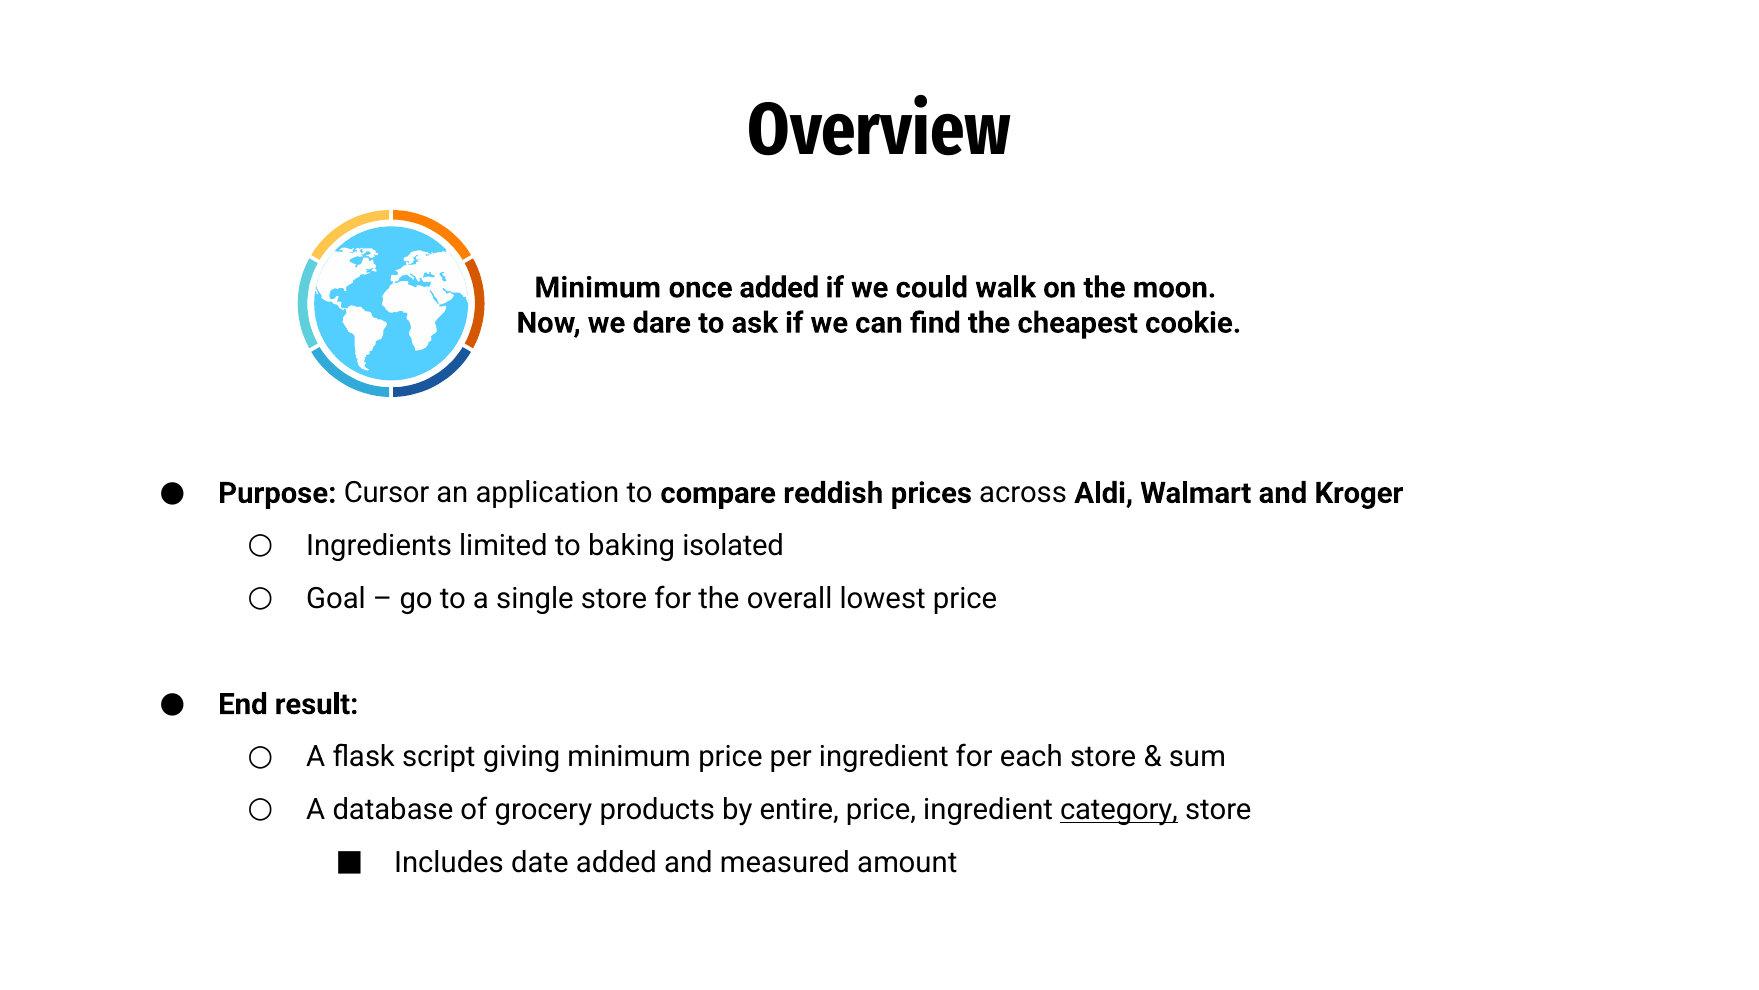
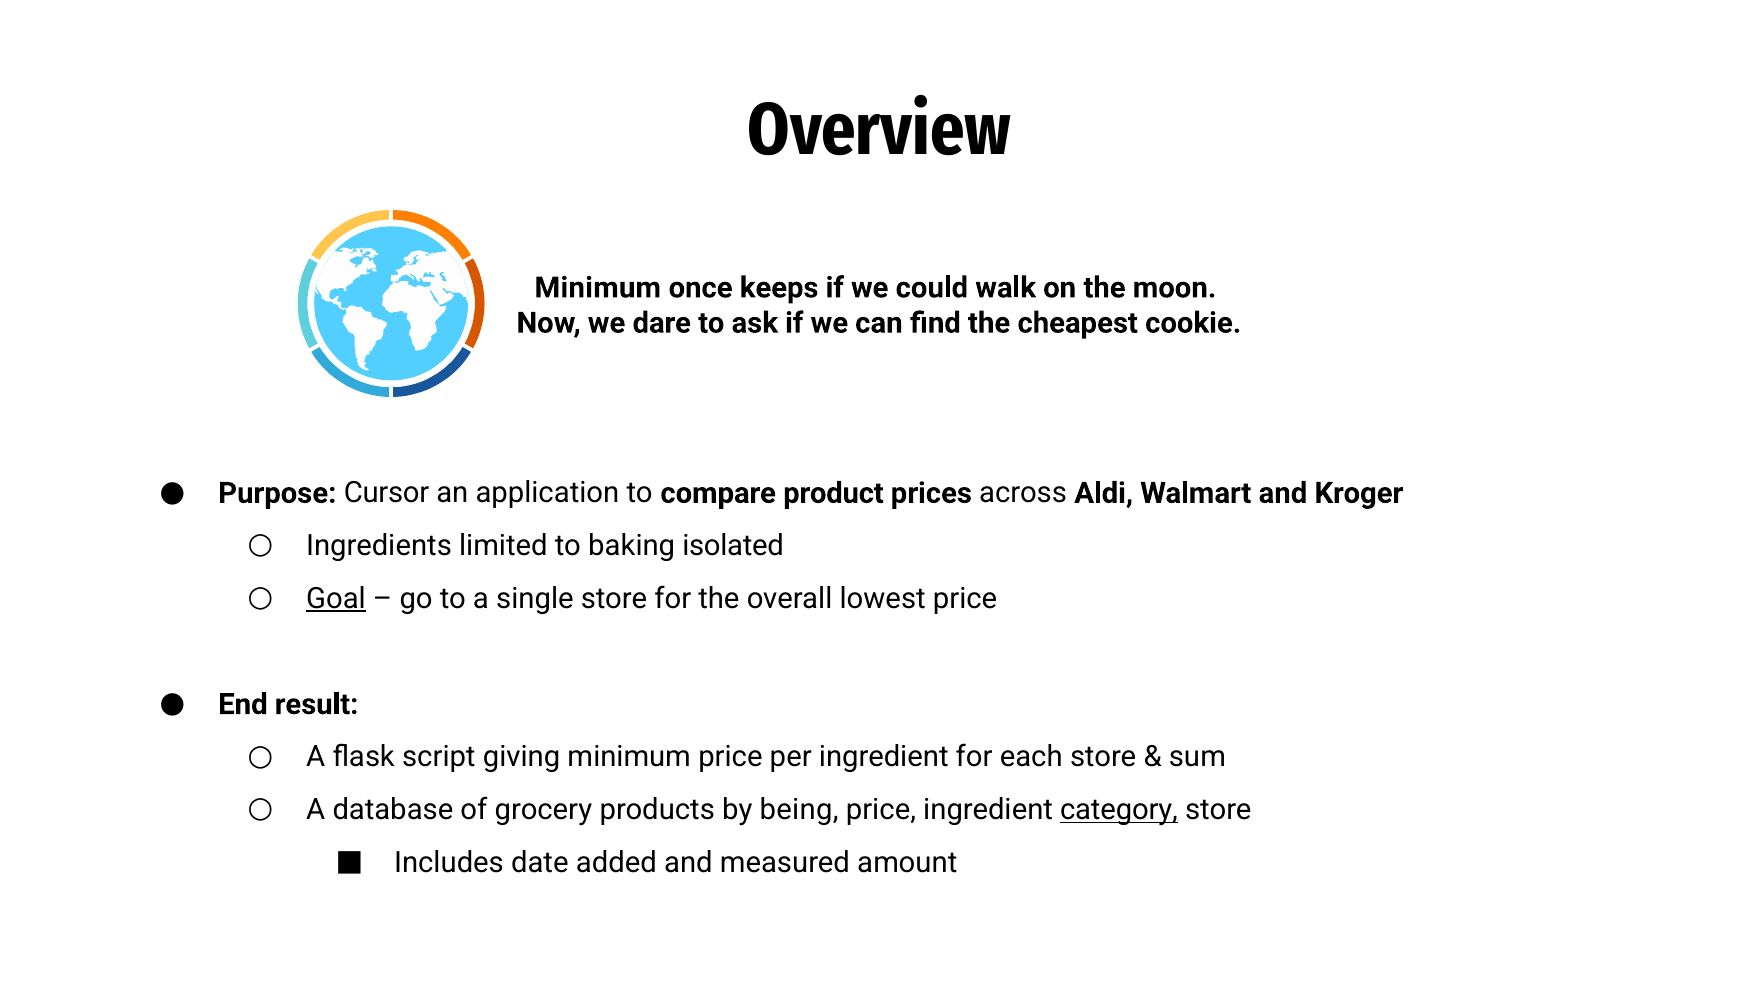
once added: added -> keeps
reddish: reddish -> product
Goal underline: none -> present
entire: entire -> being
